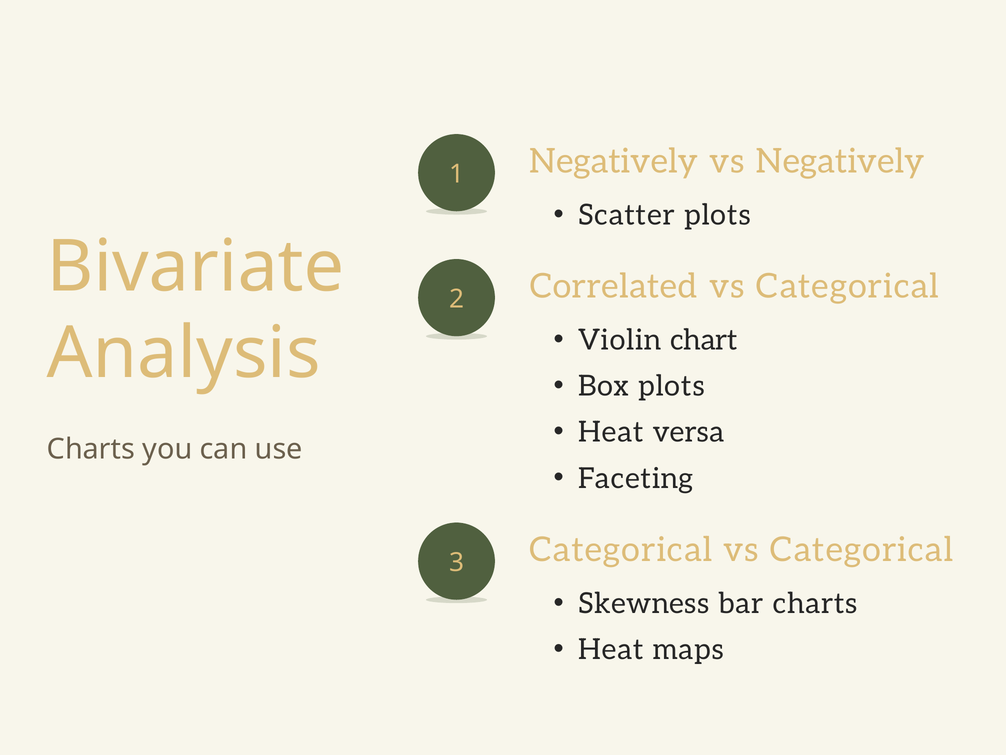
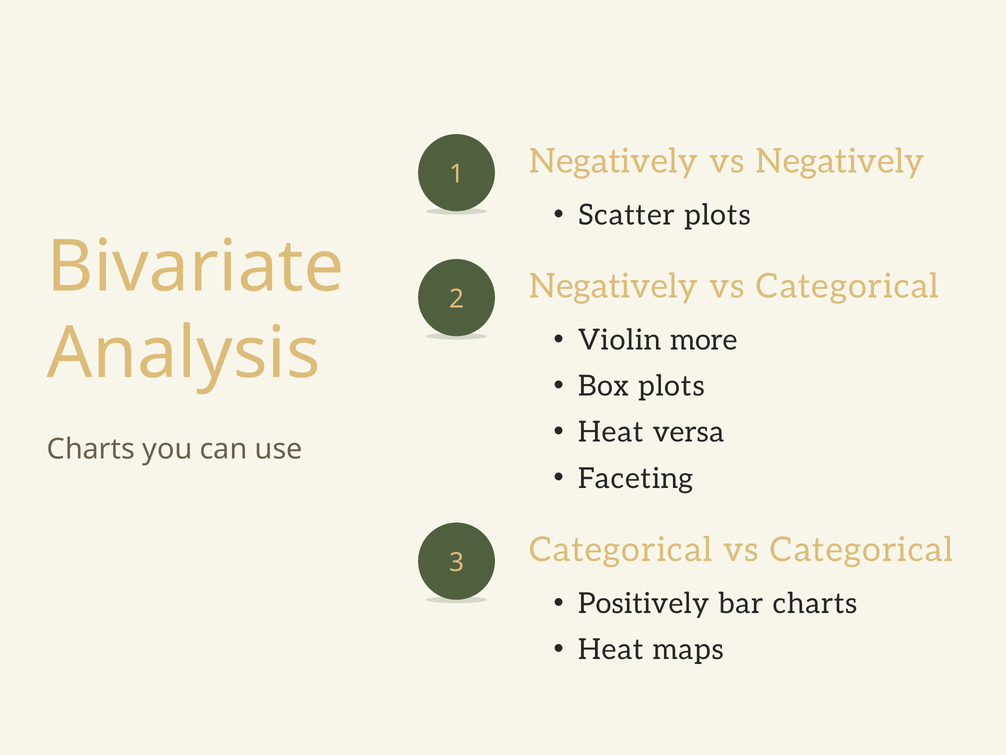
Correlated at (613, 286): Correlated -> Negatively
chart: chart -> more
Skewness: Skewness -> Positively
